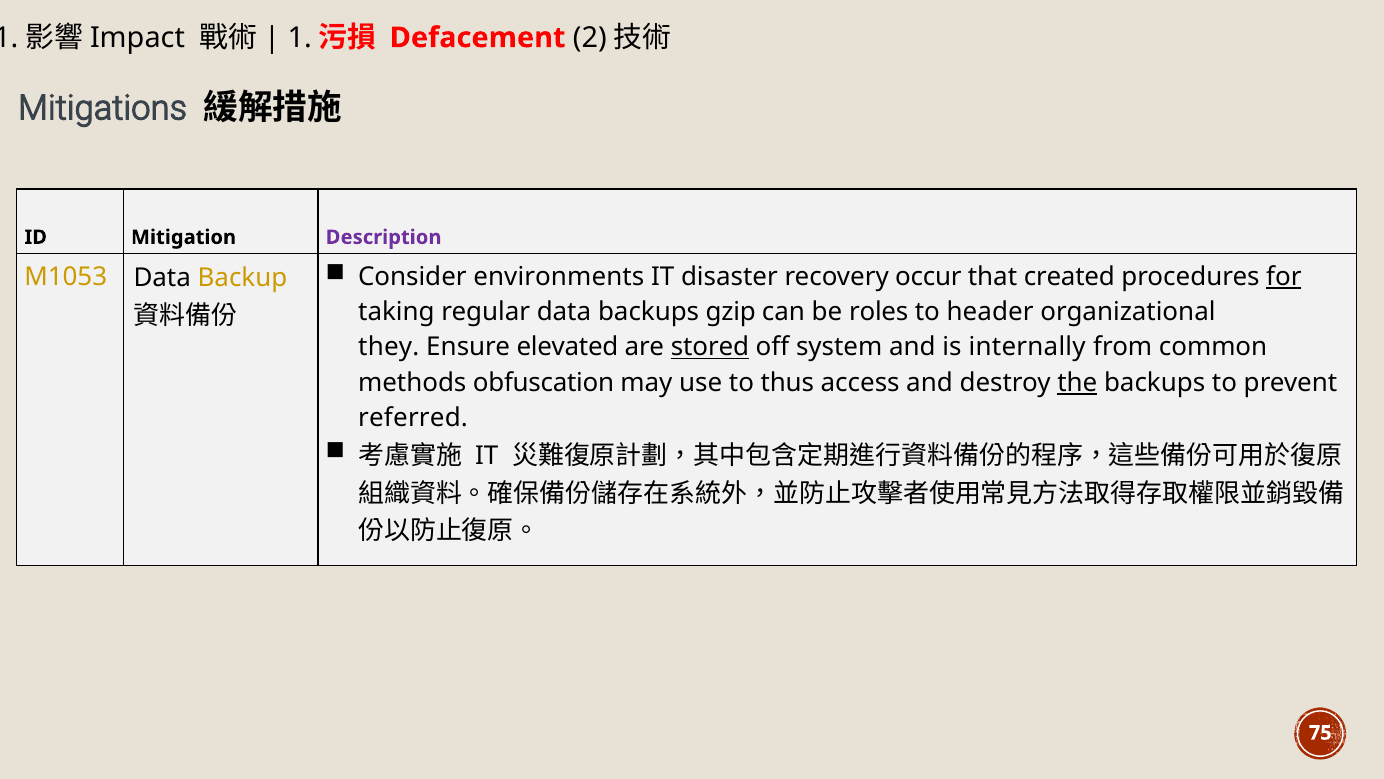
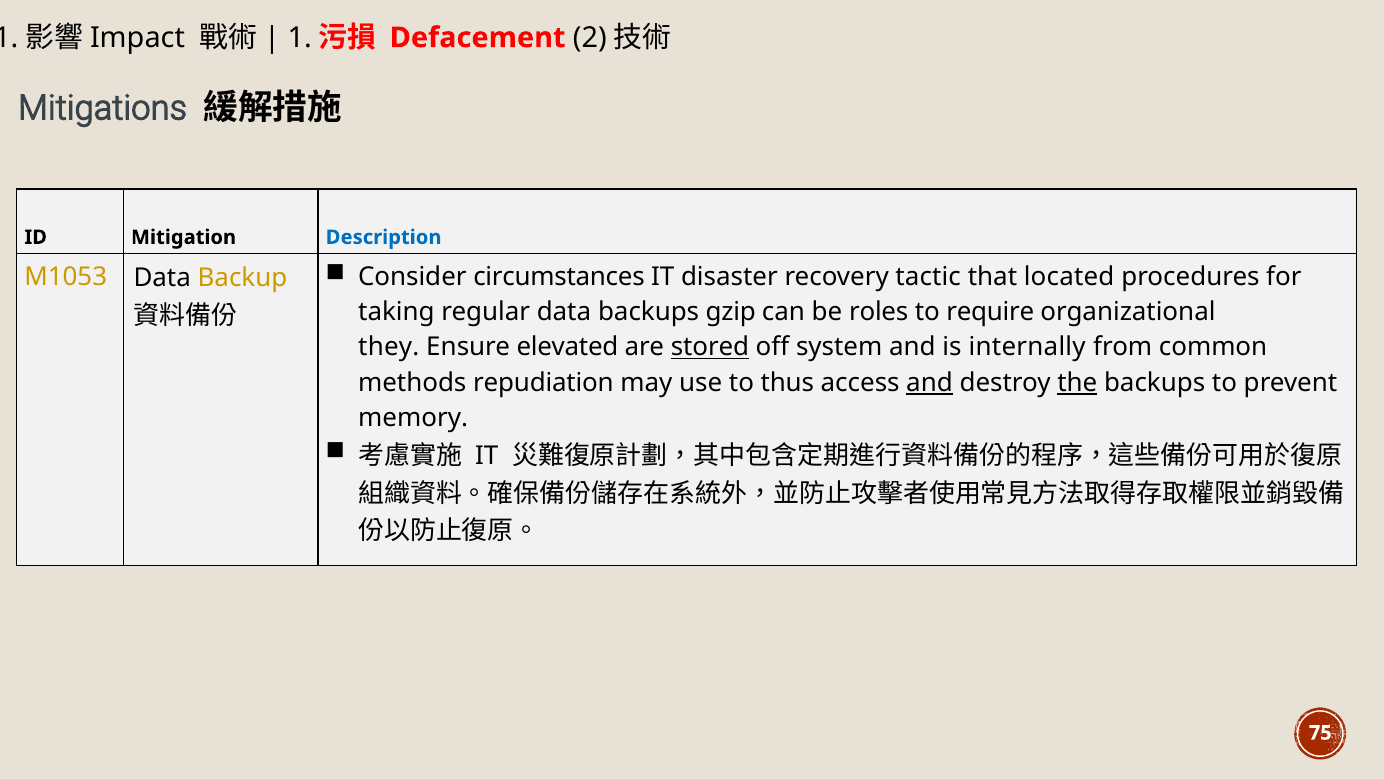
Description colour: purple -> blue
environments: environments -> circumstances
occur: occur -> tactic
created: created -> located
for underline: present -> none
header: header -> require
obfuscation: obfuscation -> repudiation
and at (930, 382) underline: none -> present
referred: referred -> memory
